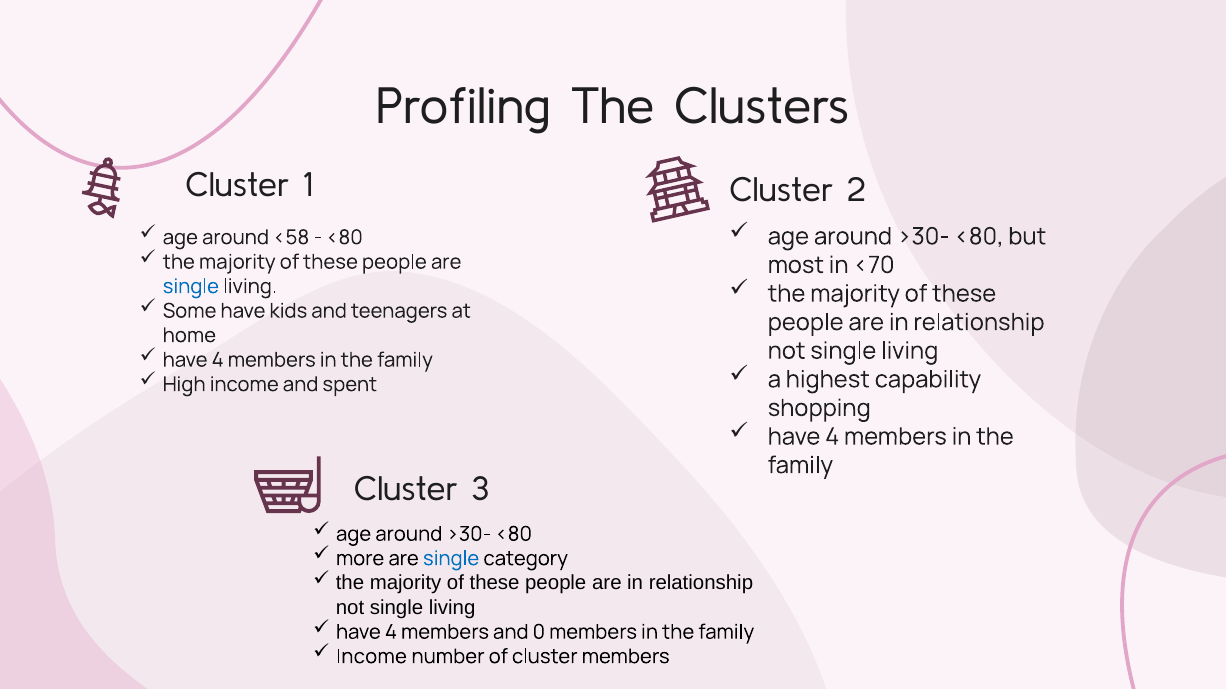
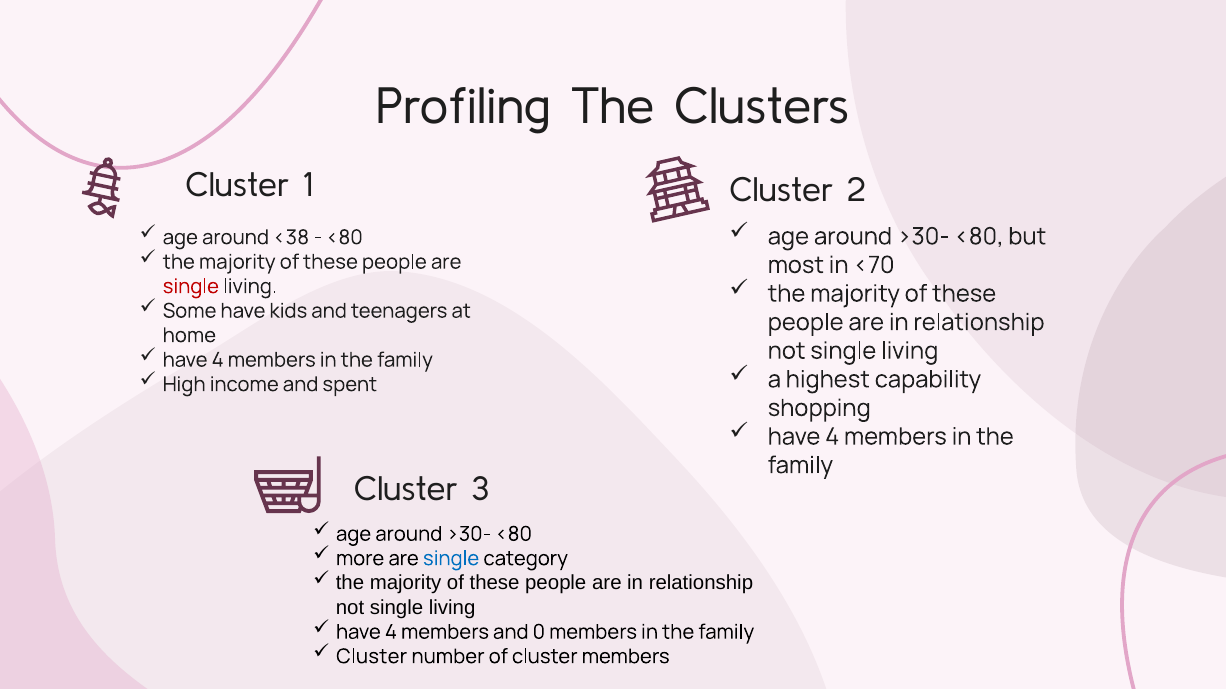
<58: <58 -> <38
single at (191, 287) colour: blue -> red
Income at (372, 657): Income -> Cluster
